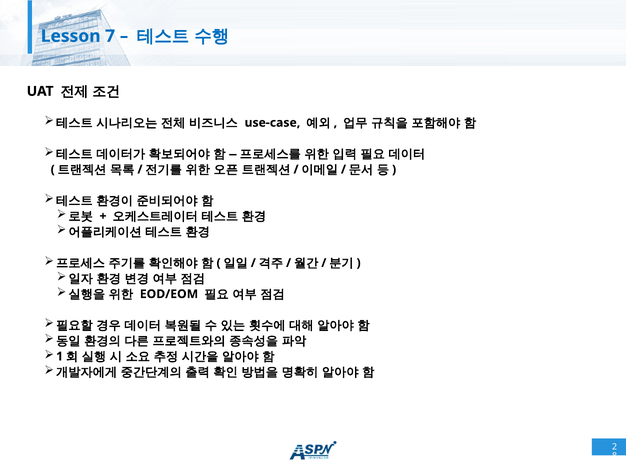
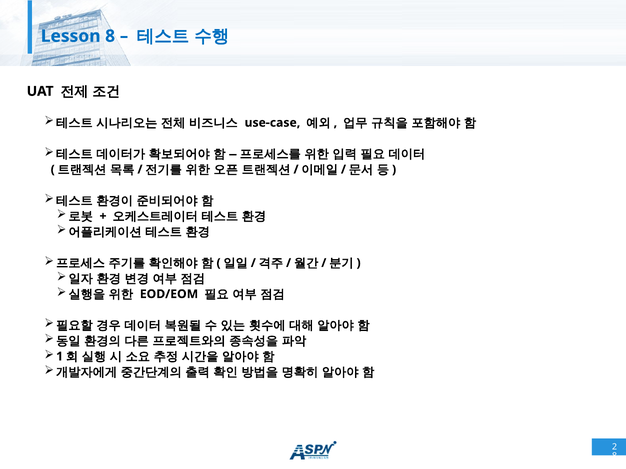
Lesson 7: 7 -> 8
